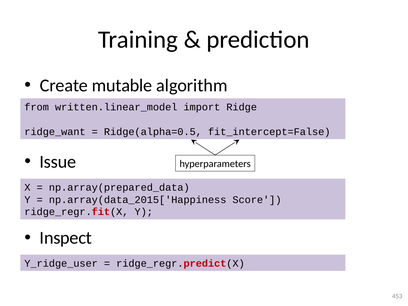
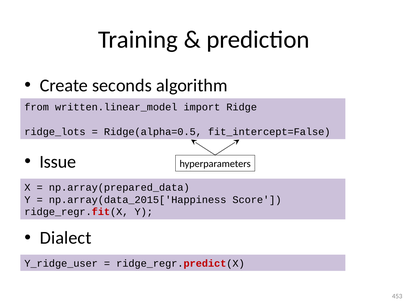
mutable: mutable -> seconds
ridge_want: ridge_want -> ridge_lots
Inspect: Inspect -> Dialect
